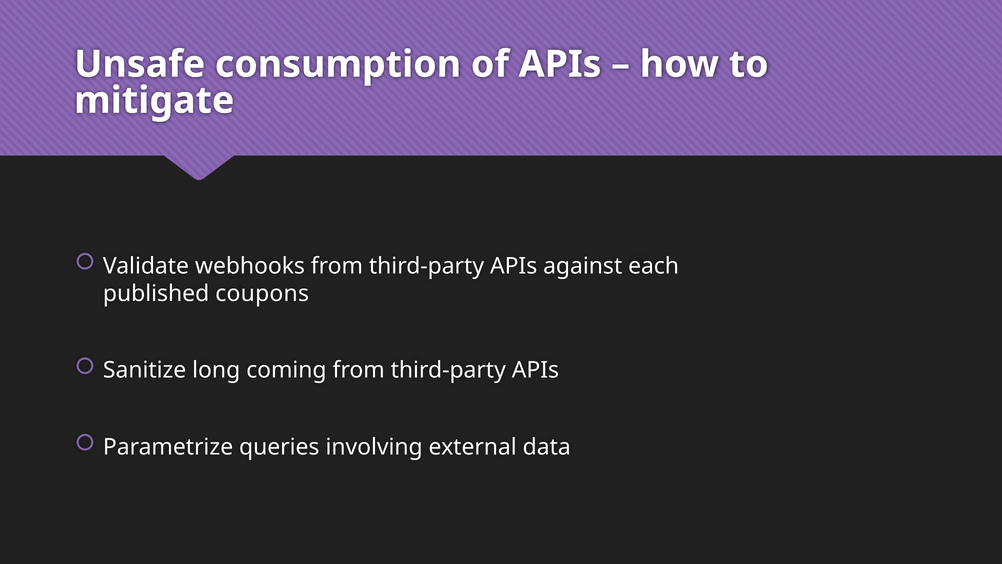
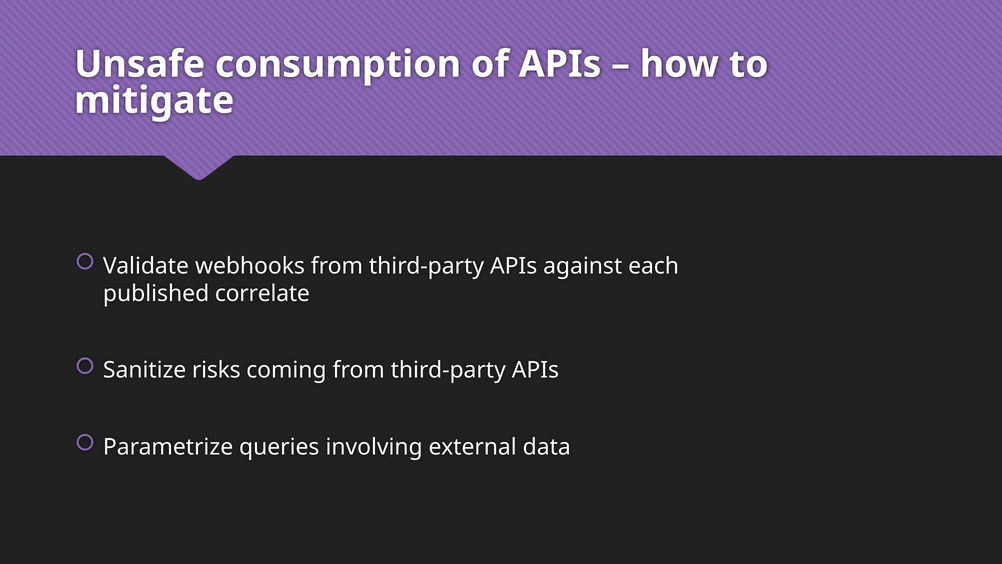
coupons: coupons -> correlate
long: long -> risks
